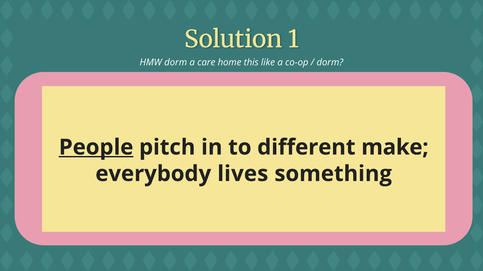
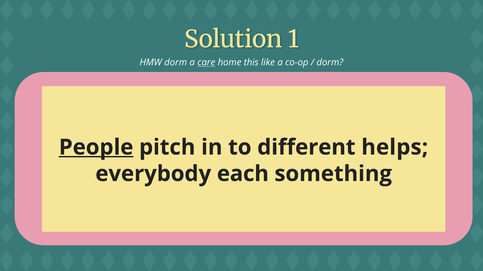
care underline: none -> present
make: make -> helps
lives: lives -> each
